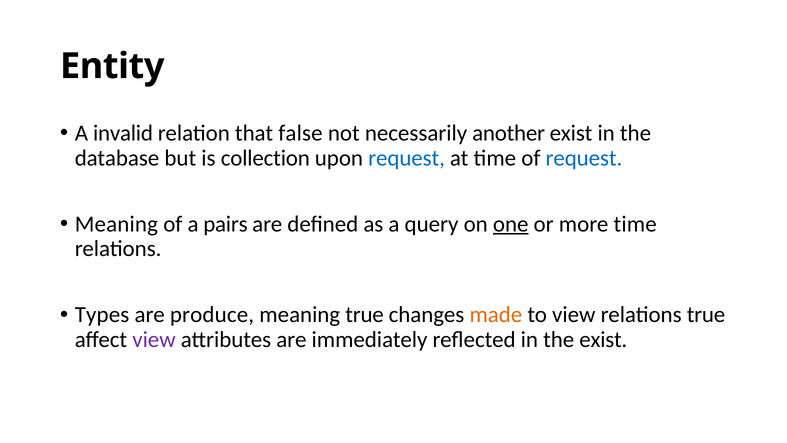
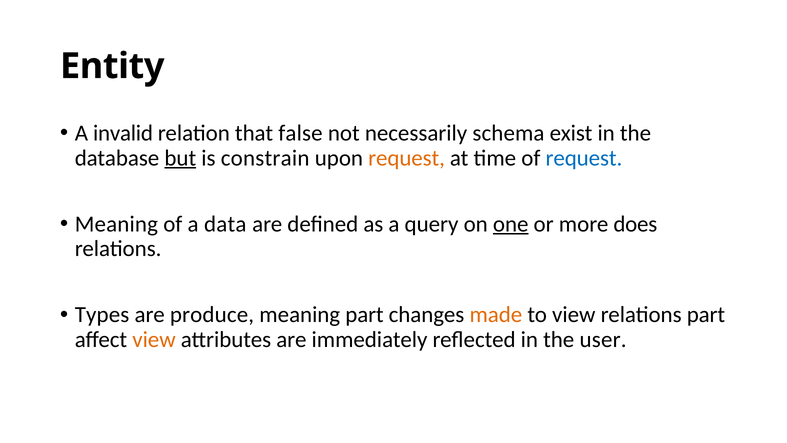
another: another -> schema
but underline: none -> present
collection: collection -> constrain
request at (407, 158) colour: blue -> orange
pairs: pairs -> data
more time: time -> does
meaning true: true -> part
relations true: true -> part
view at (154, 339) colour: purple -> orange
the exist: exist -> user
